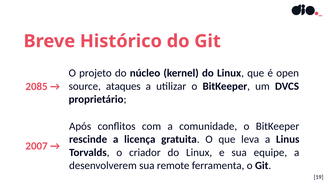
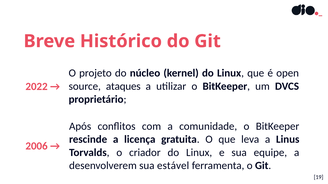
2085: 2085 -> 2022
2007: 2007 -> 2006
remote: remote -> estável
